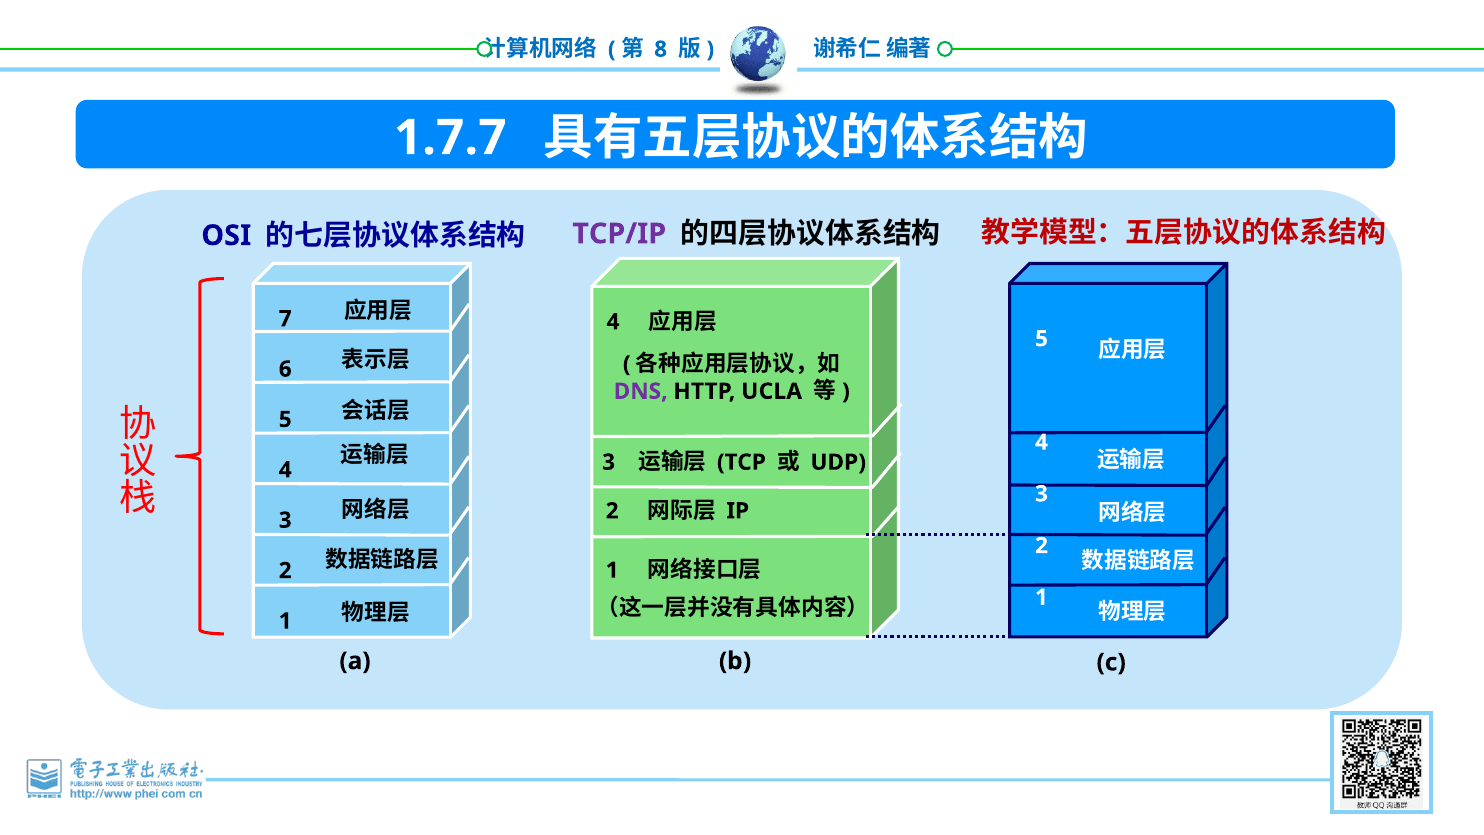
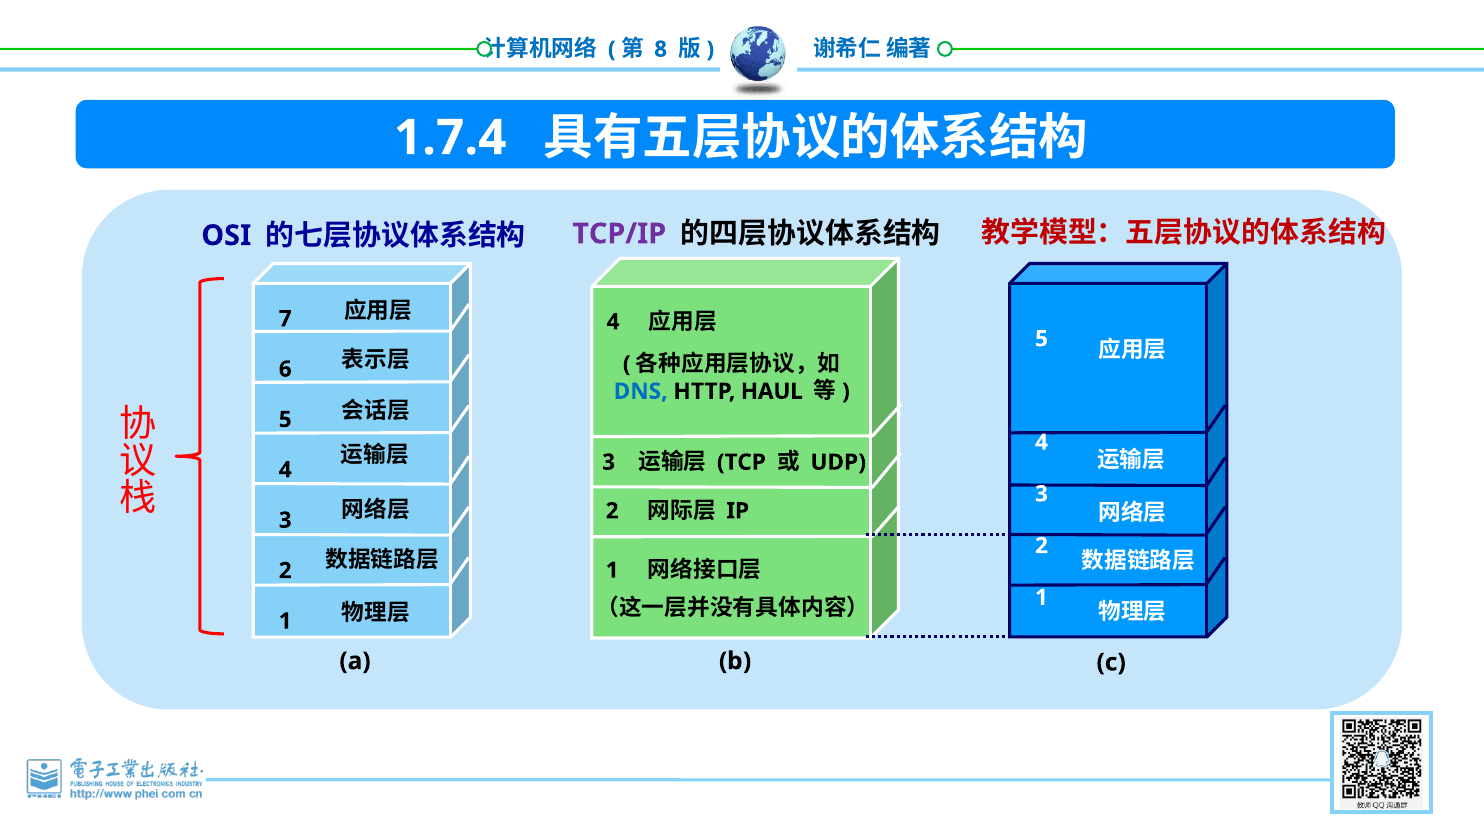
1.7.7: 1.7.7 -> 1.7.4
DNS colour: purple -> blue
UCLA: UCLA -> HAUL
